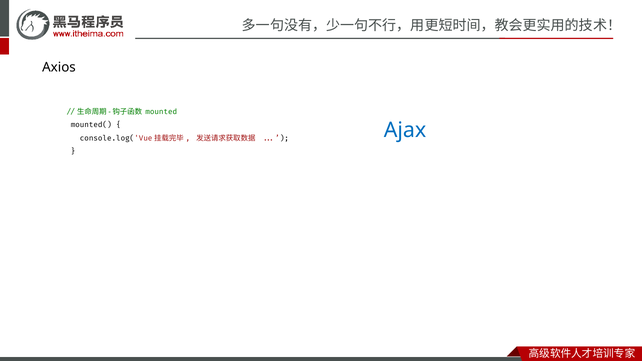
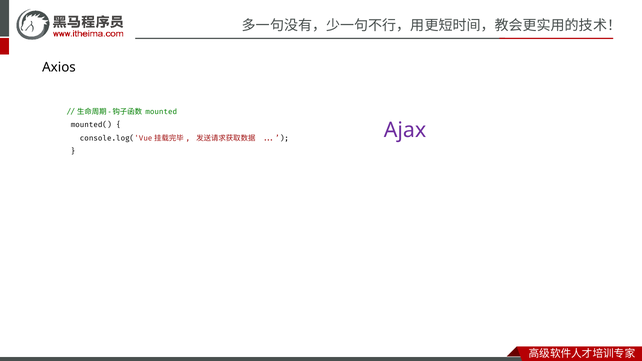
Ajax colour: blue -> purple
